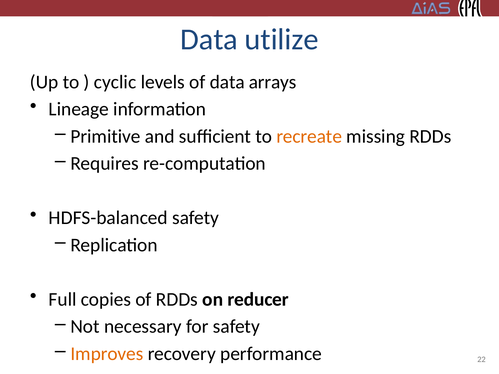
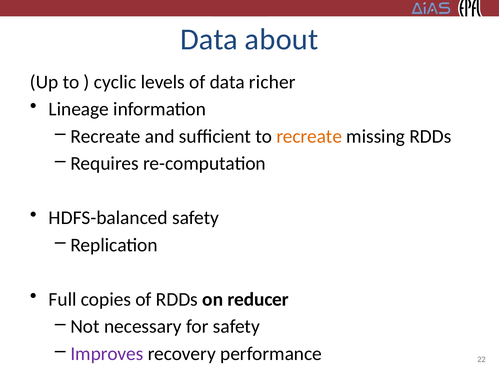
utilize: utilize -> about
arrays: arrays -> richer
Primitive at (106, 136): Primitive -> Recreate
Improves colour: orange -> purple
